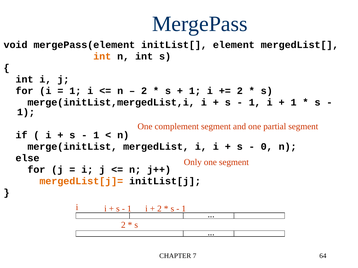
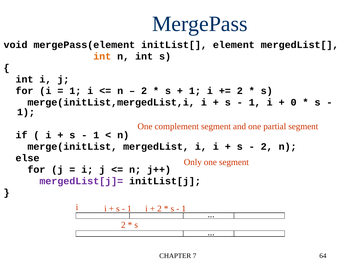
1 at (294, 103): 1 -> 0
0 at (267, 147): 0 -> 2
mergedList[j]= colour: orange -> purple
